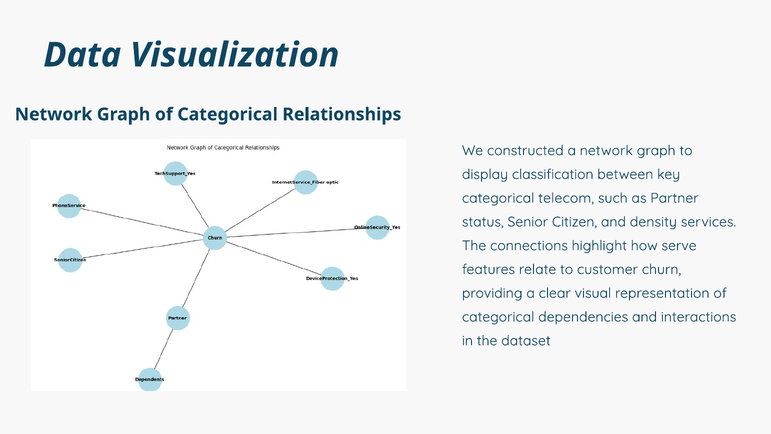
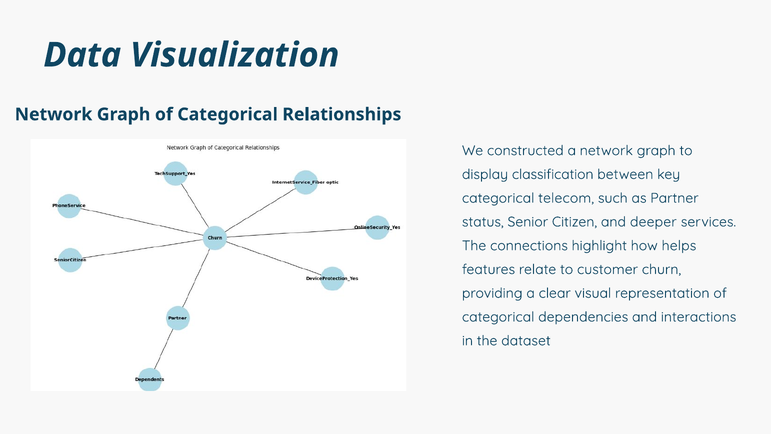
density: density -> deeper
serve: serve -> helps
